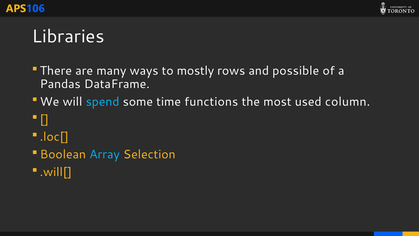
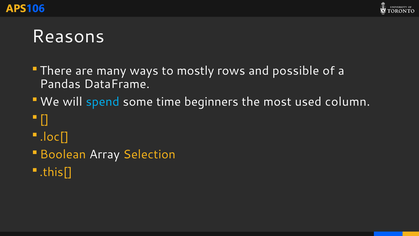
Libraries: Libraries -> Reasons
functions: functions -> beginners
Array colour: light blue -> white
.will[: .will[ -> .this[
